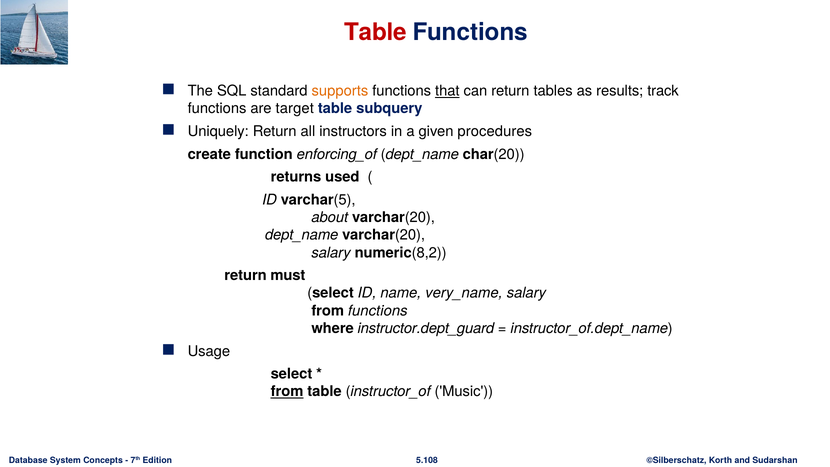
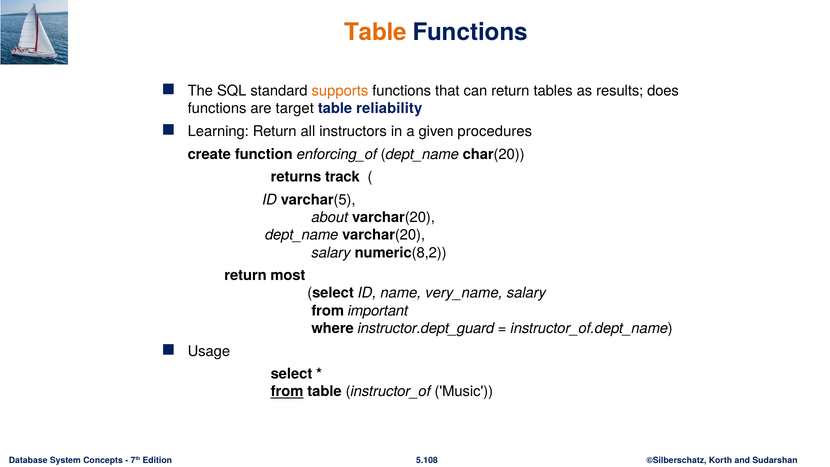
Table at (376, 32) colour: red -> orange
that underline: present -> none
track: track -> does
subquery: subquery -> reliability
Uniquely: Uniquely -> Learning
used: used -> track
must: must -> most
from functions: functions -> important
